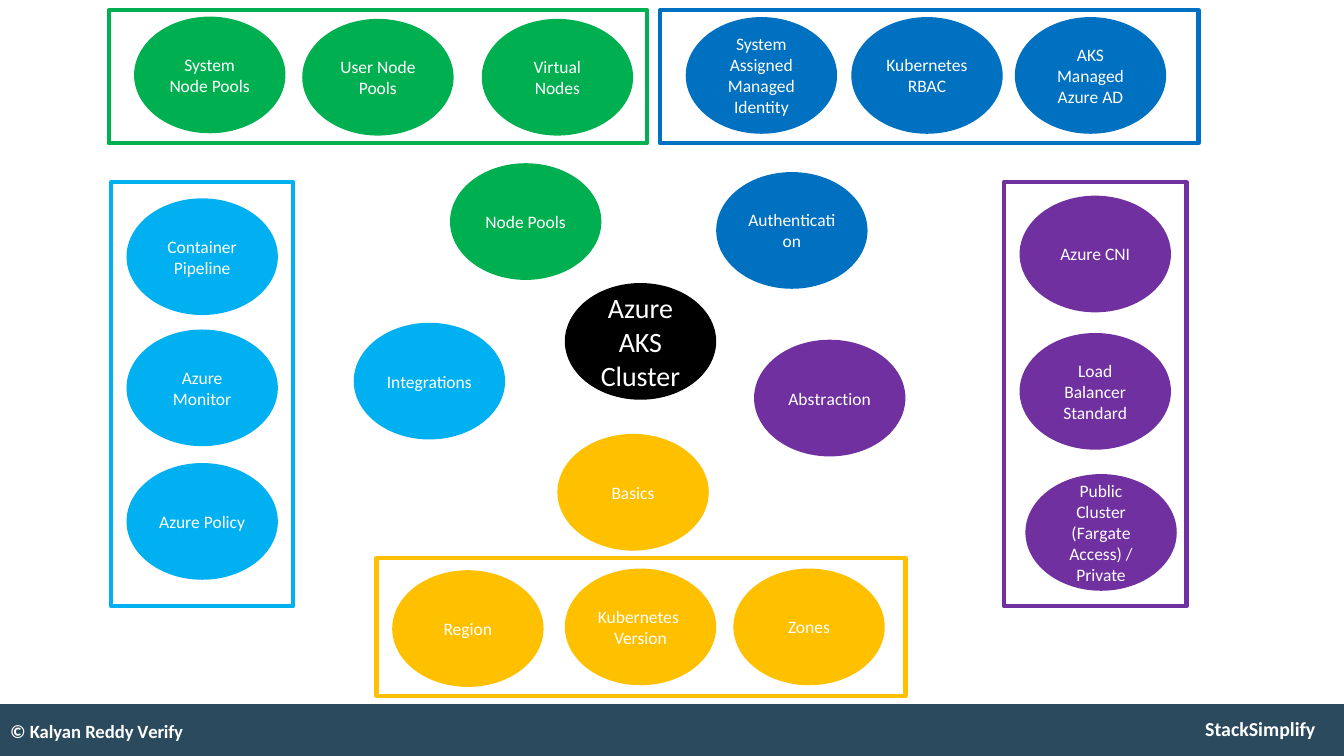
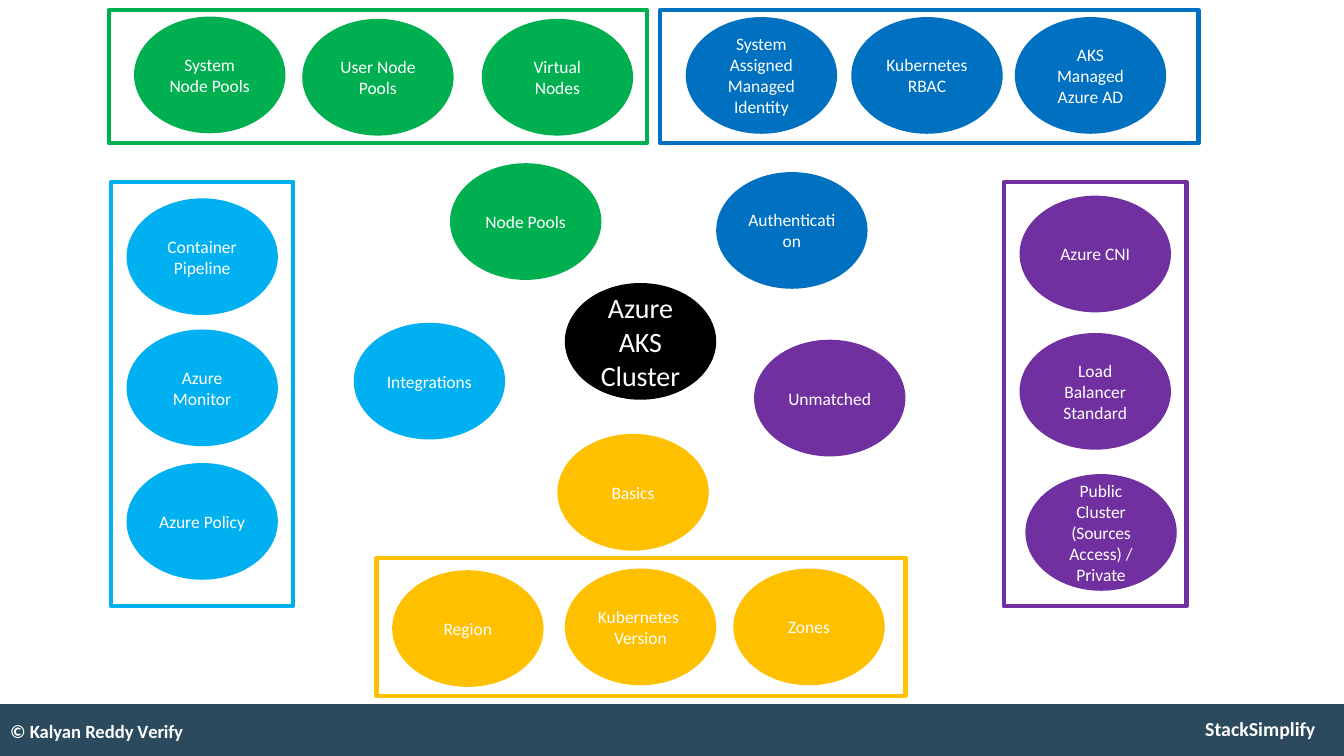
Abstraction: Abstraction -> Unmatched
Fargate: Fargate -> Sources
